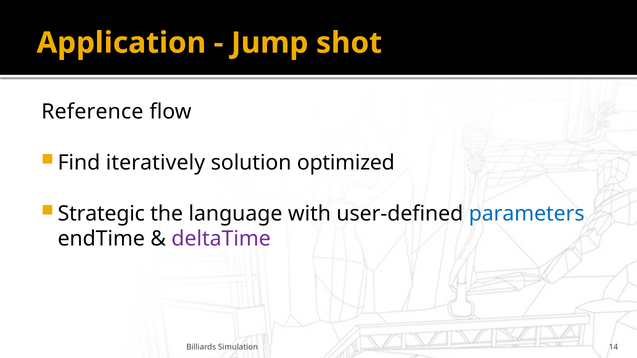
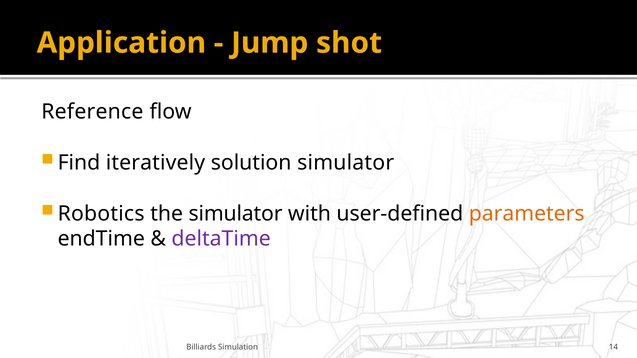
solution optimized: optimized -> simulator
Strategic: Strategic -> Robotics
the language: language -> simulator
parameters colour: blue -> orange
